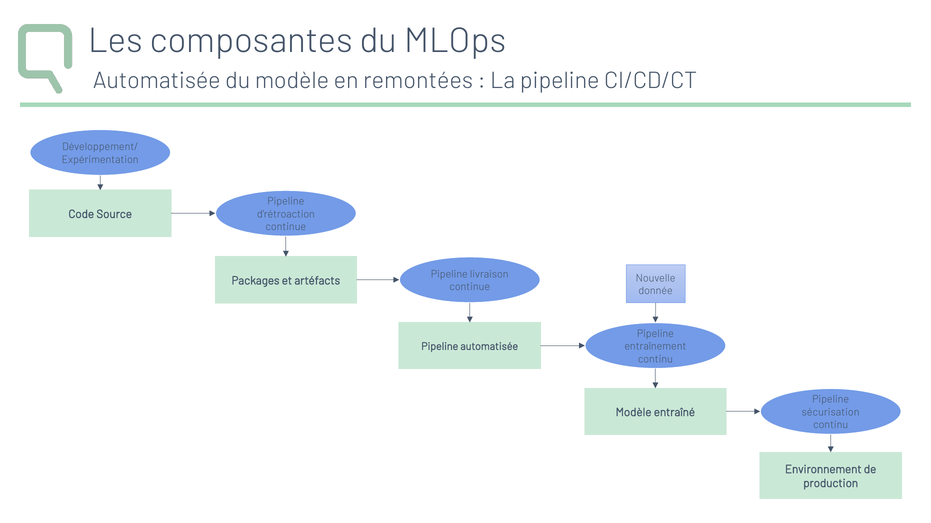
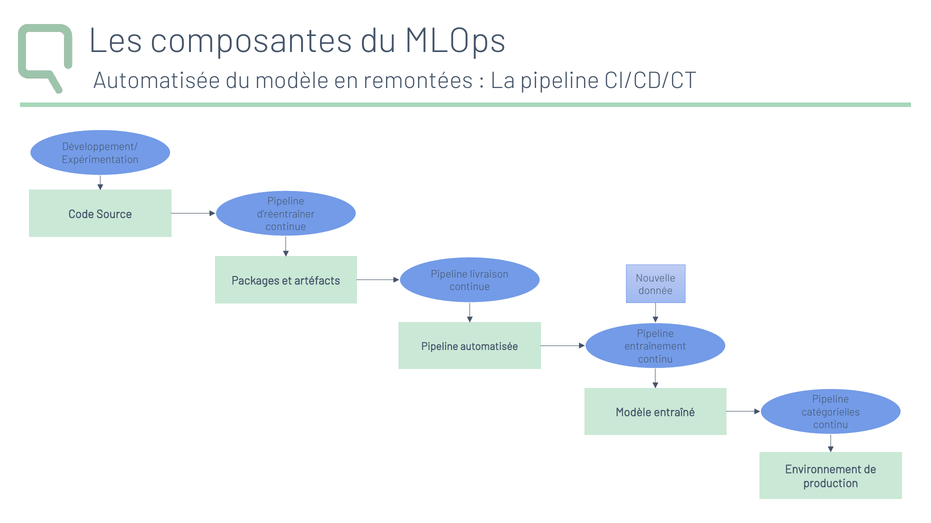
d’rétroaction: d’rétroaction -> d’réentraîner
sécurisation: sécurisation -> catégorielles
